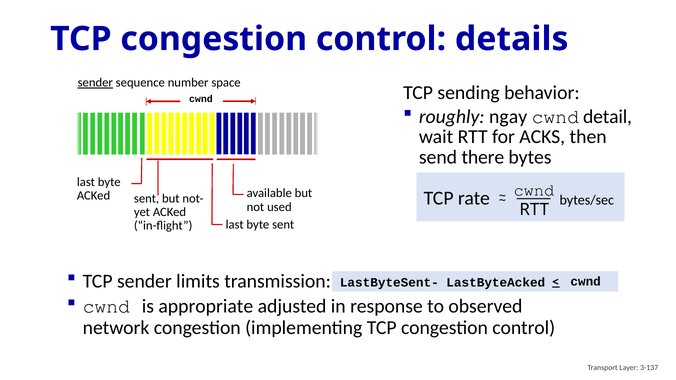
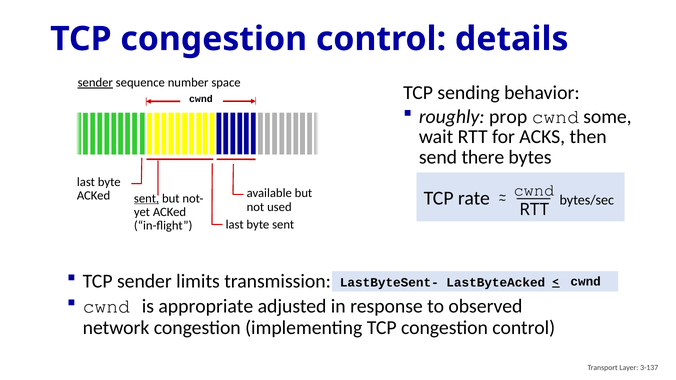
ngay: ngay -> prop
detail: detail -> some
sent at (147, 198) underline: none -> present
